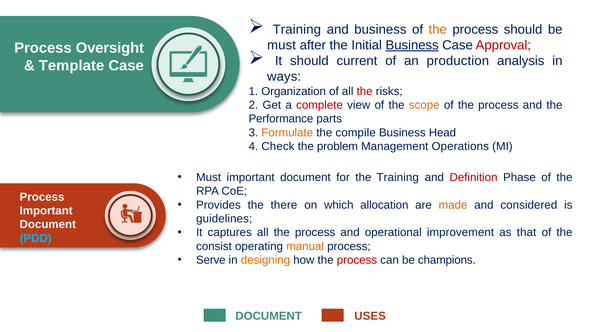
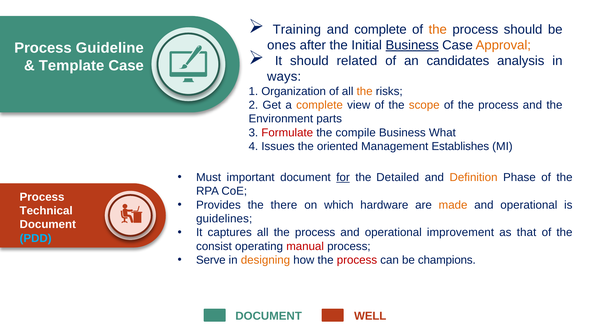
and business: business -> complete
must at (282, 45): must -> ones
Approval colour: red -> orange
Oversight: Oversight -> Guideline
current: current -> related
production: production -> candidates
the at (365, 91) colour: red -> orange
complete at (320, 105) colour: red -> orange
Performance: Performance -> Environment
Formulate colour: orange -> red
Head: Head -> What
Check: Check -> Issues
problem: problem -> oriented
Operations: Operations -> Establishes
for underline: none -> present
the Training: Training -> Detailed
Definition colour: red -> orange
allocation: allocation -> hardware
considered at (529, 205): considered -> operational
Important at (46, 211): Important -> Technical
manual colour: orange -> red
USES: USES -> WELL
